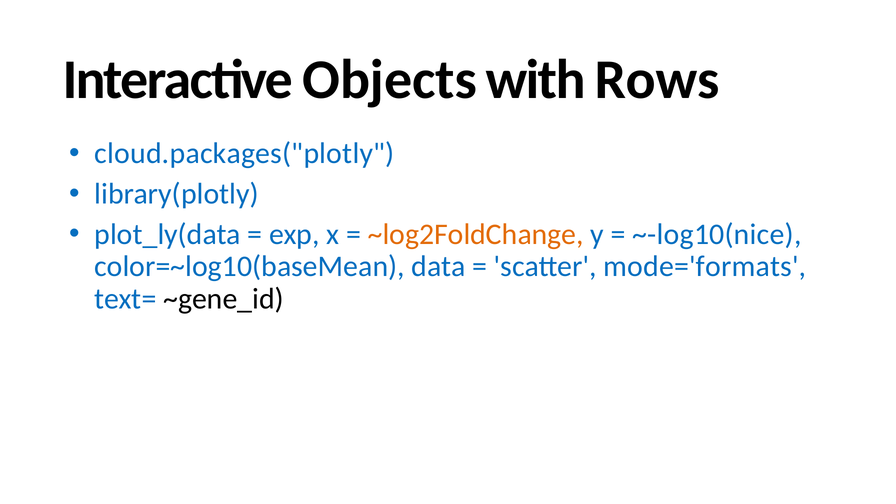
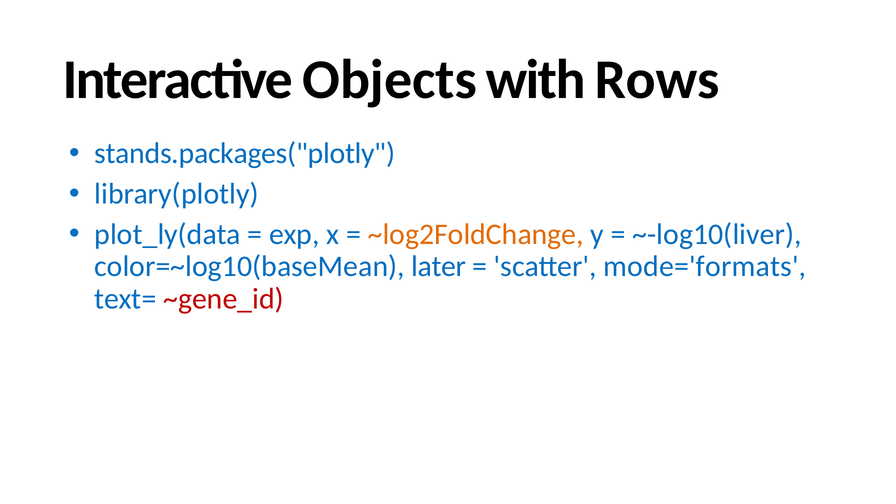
cloud.packages("plotly: cloud.packages("plotly -> stands.packages("plotly
~-log10(nice: ~-log10(nice -> ~-log10(liver
data: data -> later
~gene_id colour: black -> red
